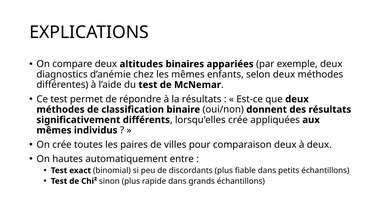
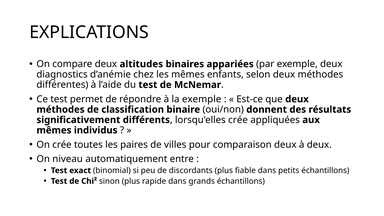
la résultats: résultats -> exemple
hautes: hautes -> niveau
